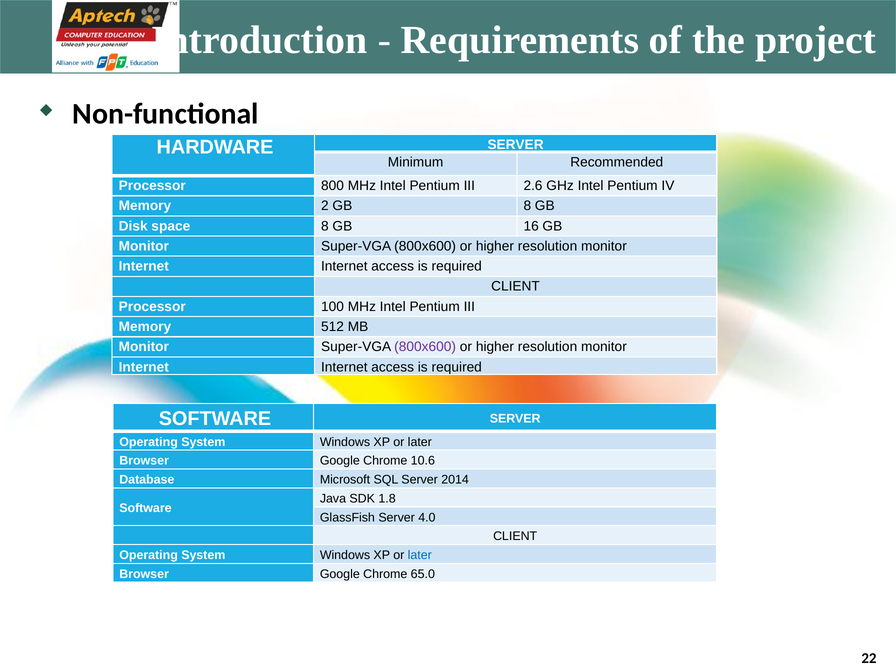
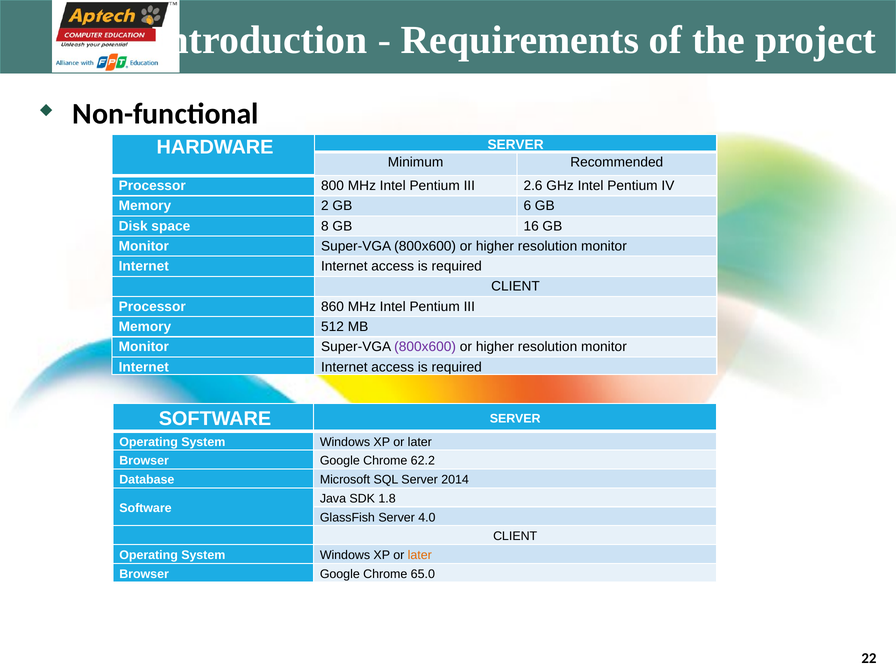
GB 8: 8 -> 6
100: 100 -> 860
10.6: 10.6 -> 62.2
later at (420, 555) colour: blue -> orange
